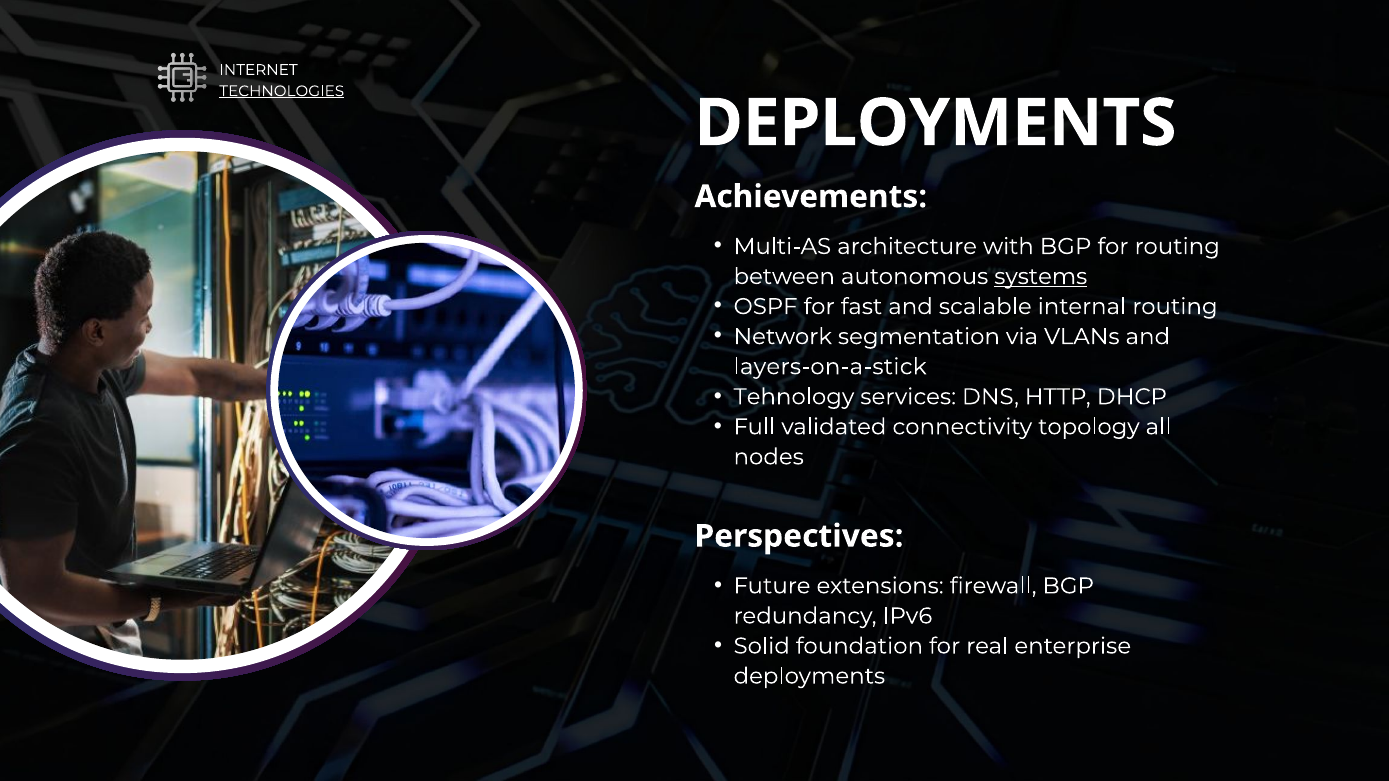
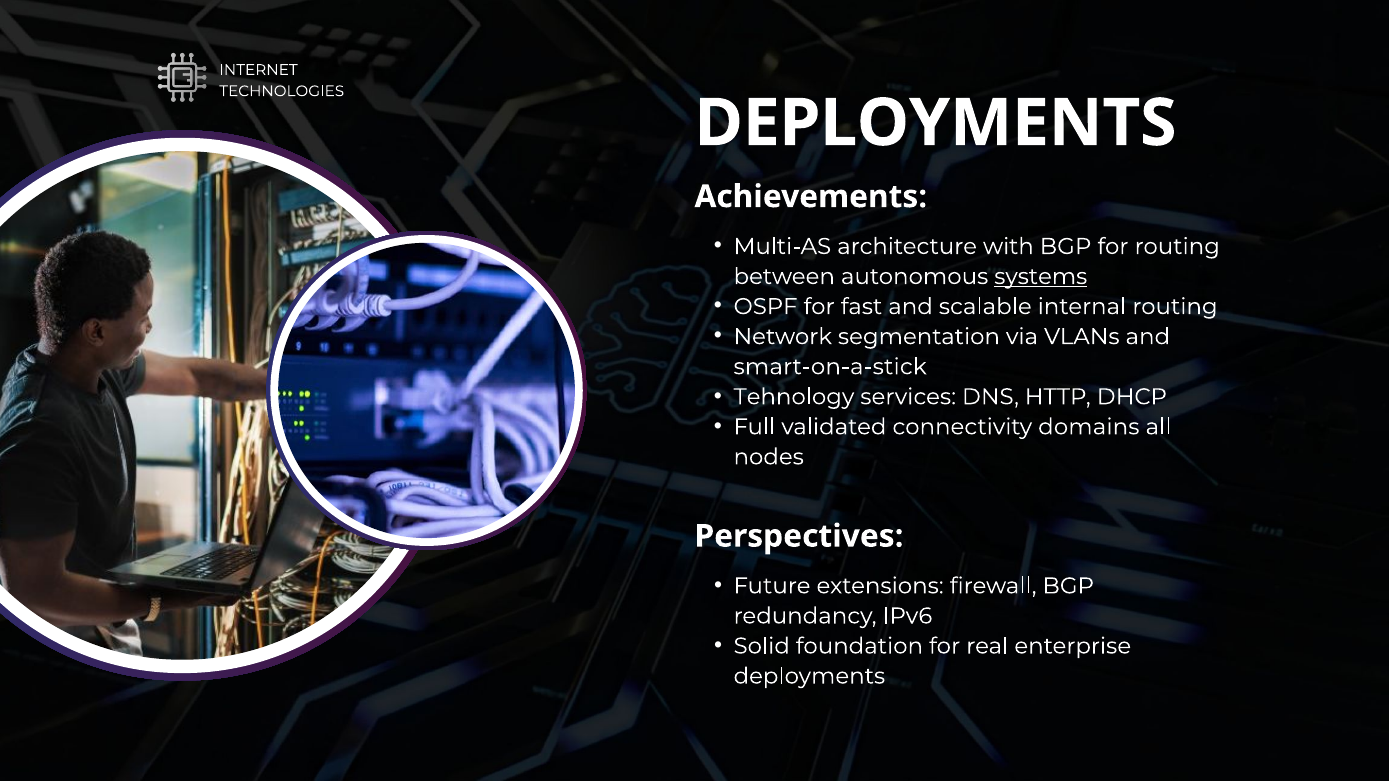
TECHNOLOGIES underline: present -> none
layers-on-a-stick: layers-on-a-stick -> smart-on-a-stick
topology: topology -> domains
